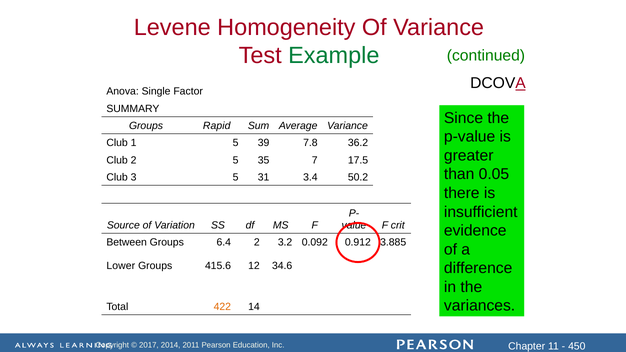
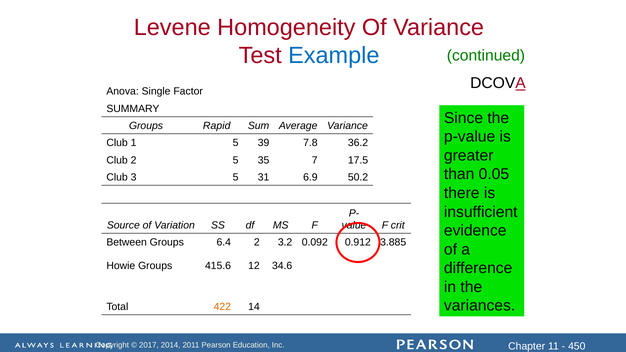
Example colour: green -> blue
3.4: 3.4 -> 6.9
Lower: Lower -> Howie
